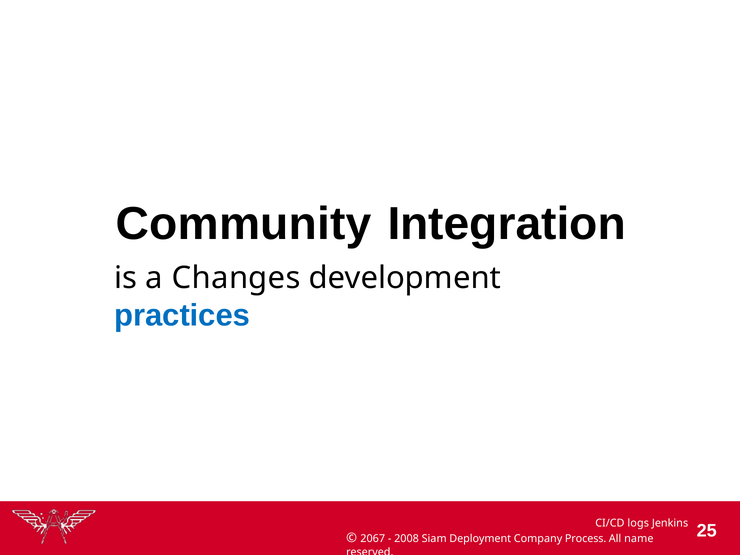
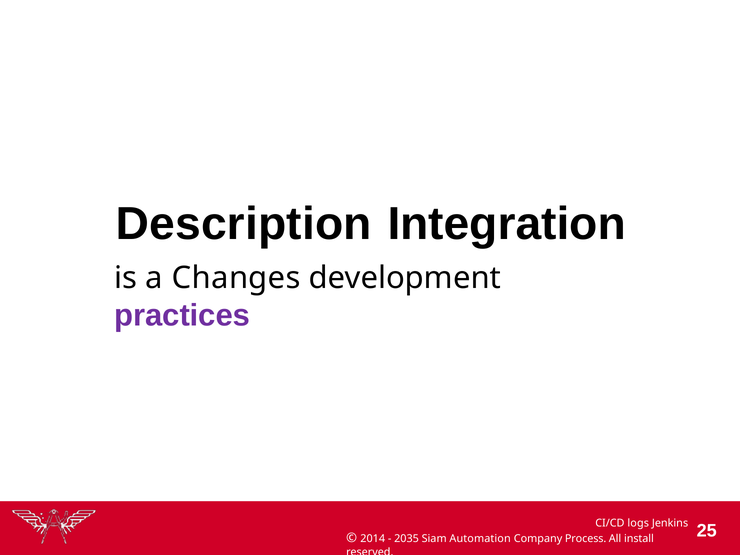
Community: Community -> Description
practices colour: blue -> purple
2067: 2067 -> 2014
2008: 2008 -> 2035
Deployment: Deployment -> Automation
name: name -> install
